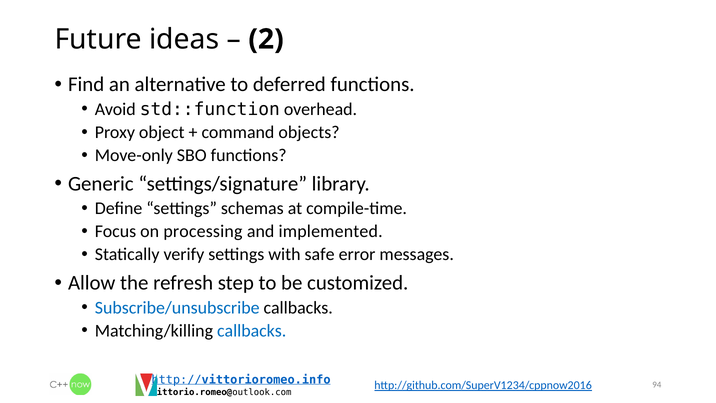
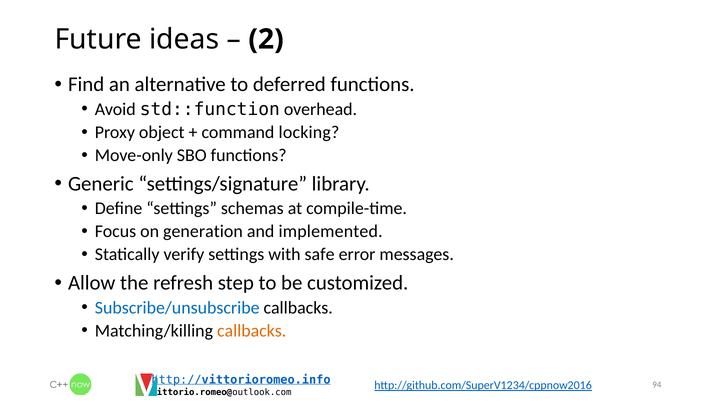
objects: objects -> locking
processing: processing -> generation
callbacks at (252, 330) colour: blue -> orange
